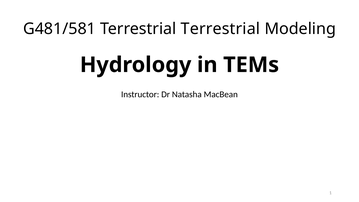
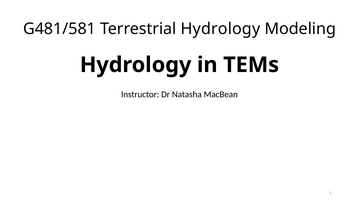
Terrestrial Terrestrial: Terrestrial -> Hydrology
